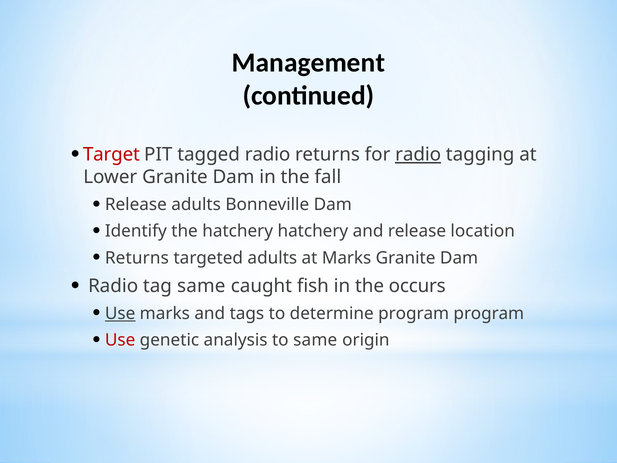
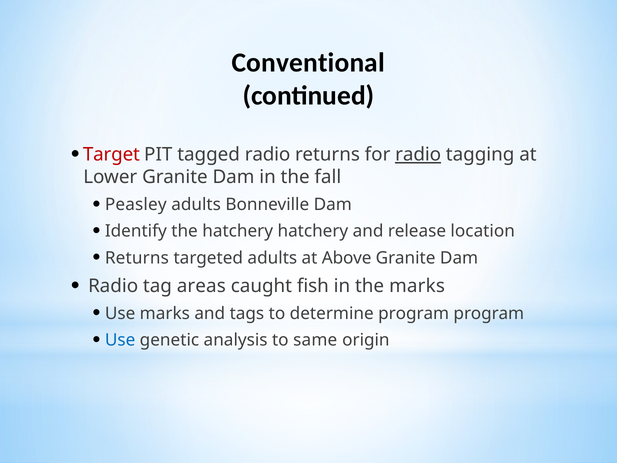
Management: Management -> Conventional
Release at (136, 205): Release -> Peasley
at Marks: Marks -> Above
tag same: same -> areas
the occurs: occurs -> marks
Use at (120, 313) underline: present -> none
Use at (120, 340) colour: red -> blue
